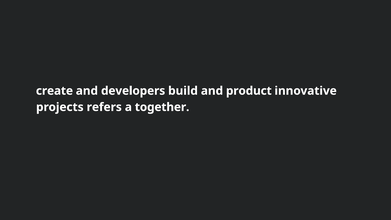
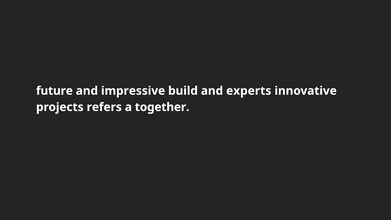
create: create -> future
developers: developers -> impressive
product: product -> experts
